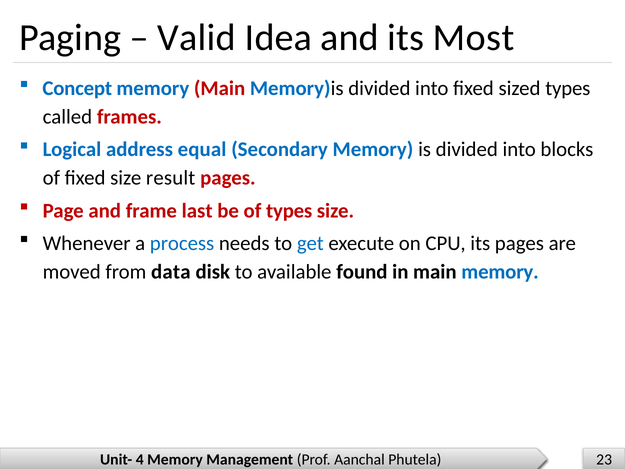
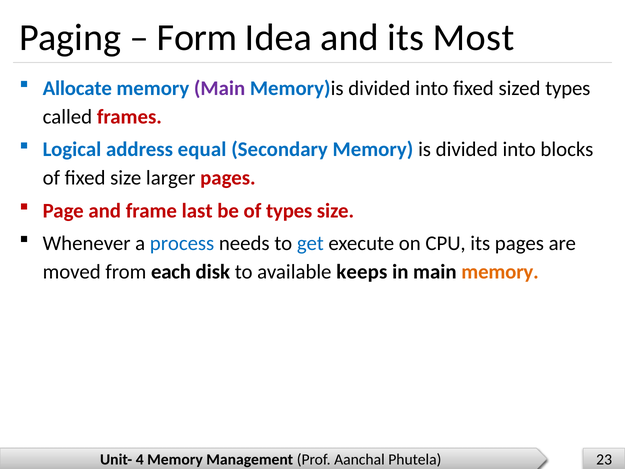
Valid: Valid -> Form
Concept: Concept -> Allocate
Main at (220, 88) colour: red -> purple
result: result -> larger
data: data -> each
found: found -> keeps
memory at (500, 272) colour: blue -> orange
